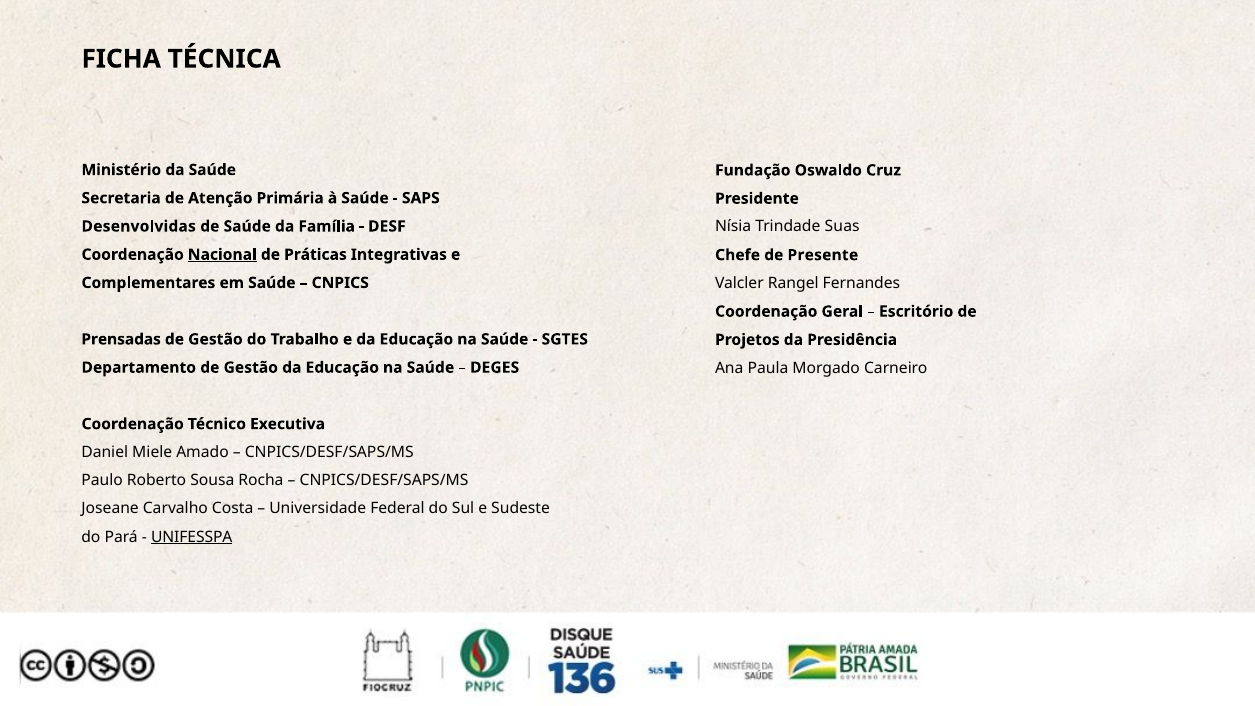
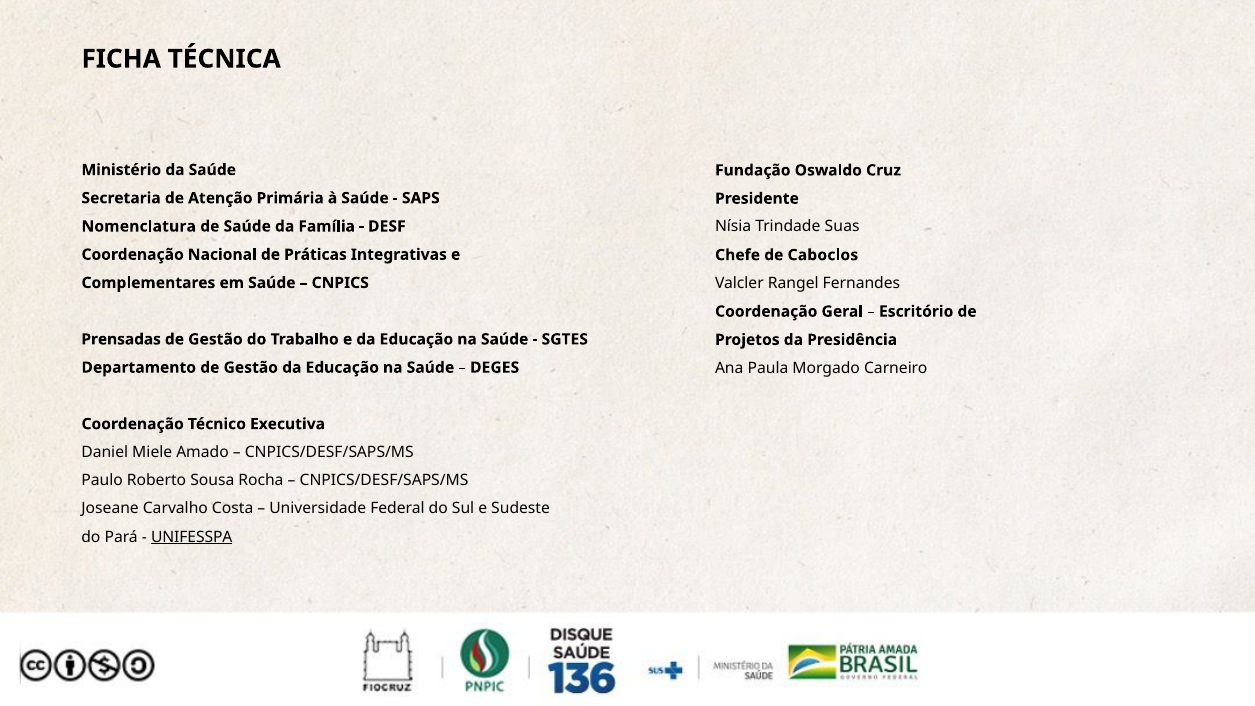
Desenvolvidas: Desenvolvidas -> Nomenclatura
Nacional underline: present -> none
Presente: Presente -> Caboclos
